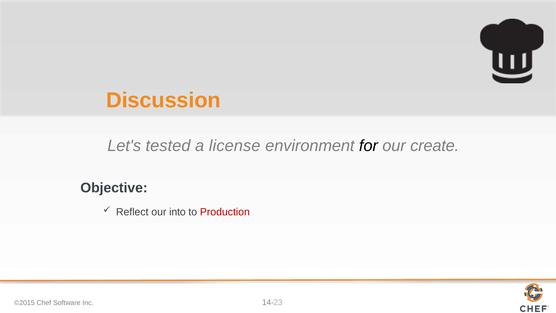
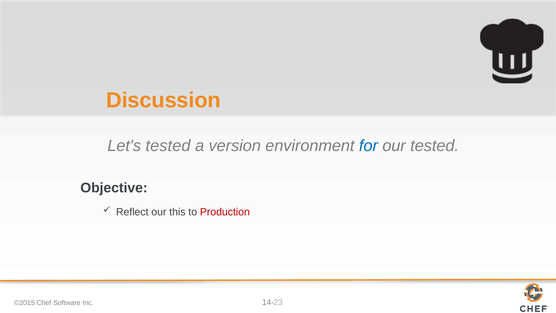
license: license -> version
for colour: black -> blue
our create: create -> tested
into: into -> this
